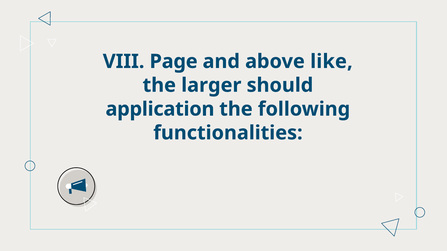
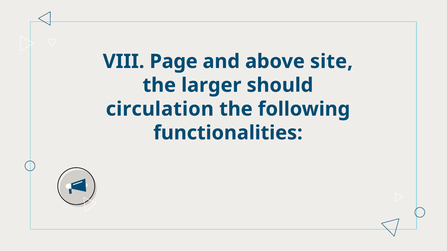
like: like -> site
application: application -> circulation
